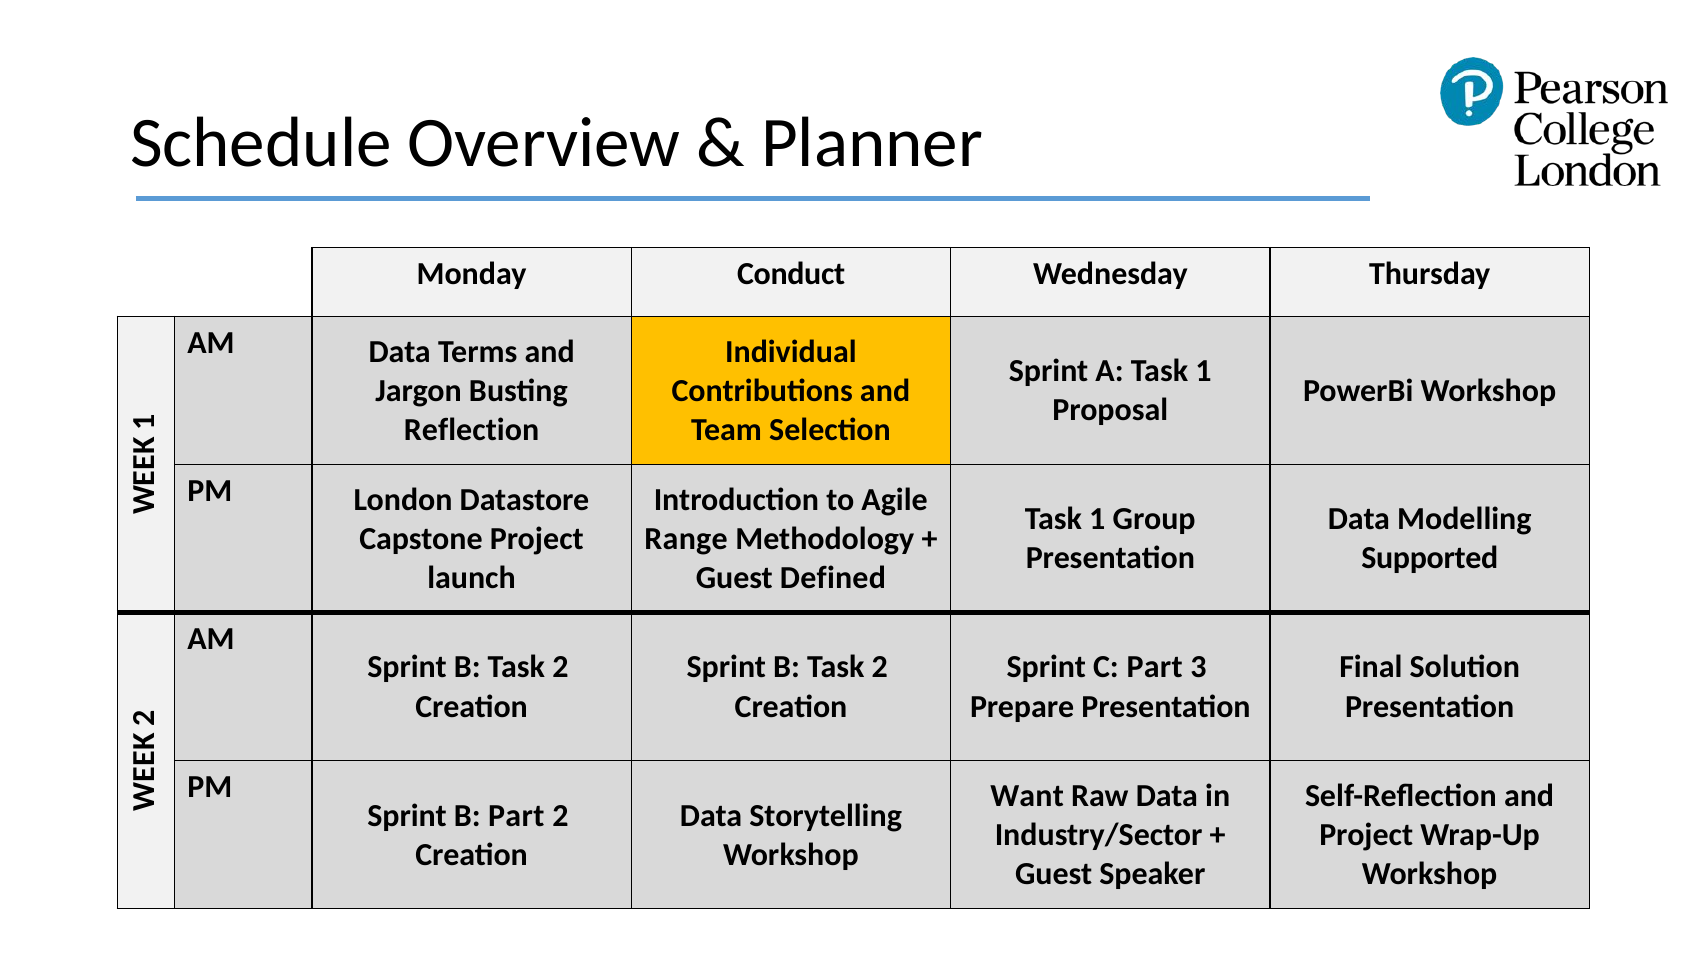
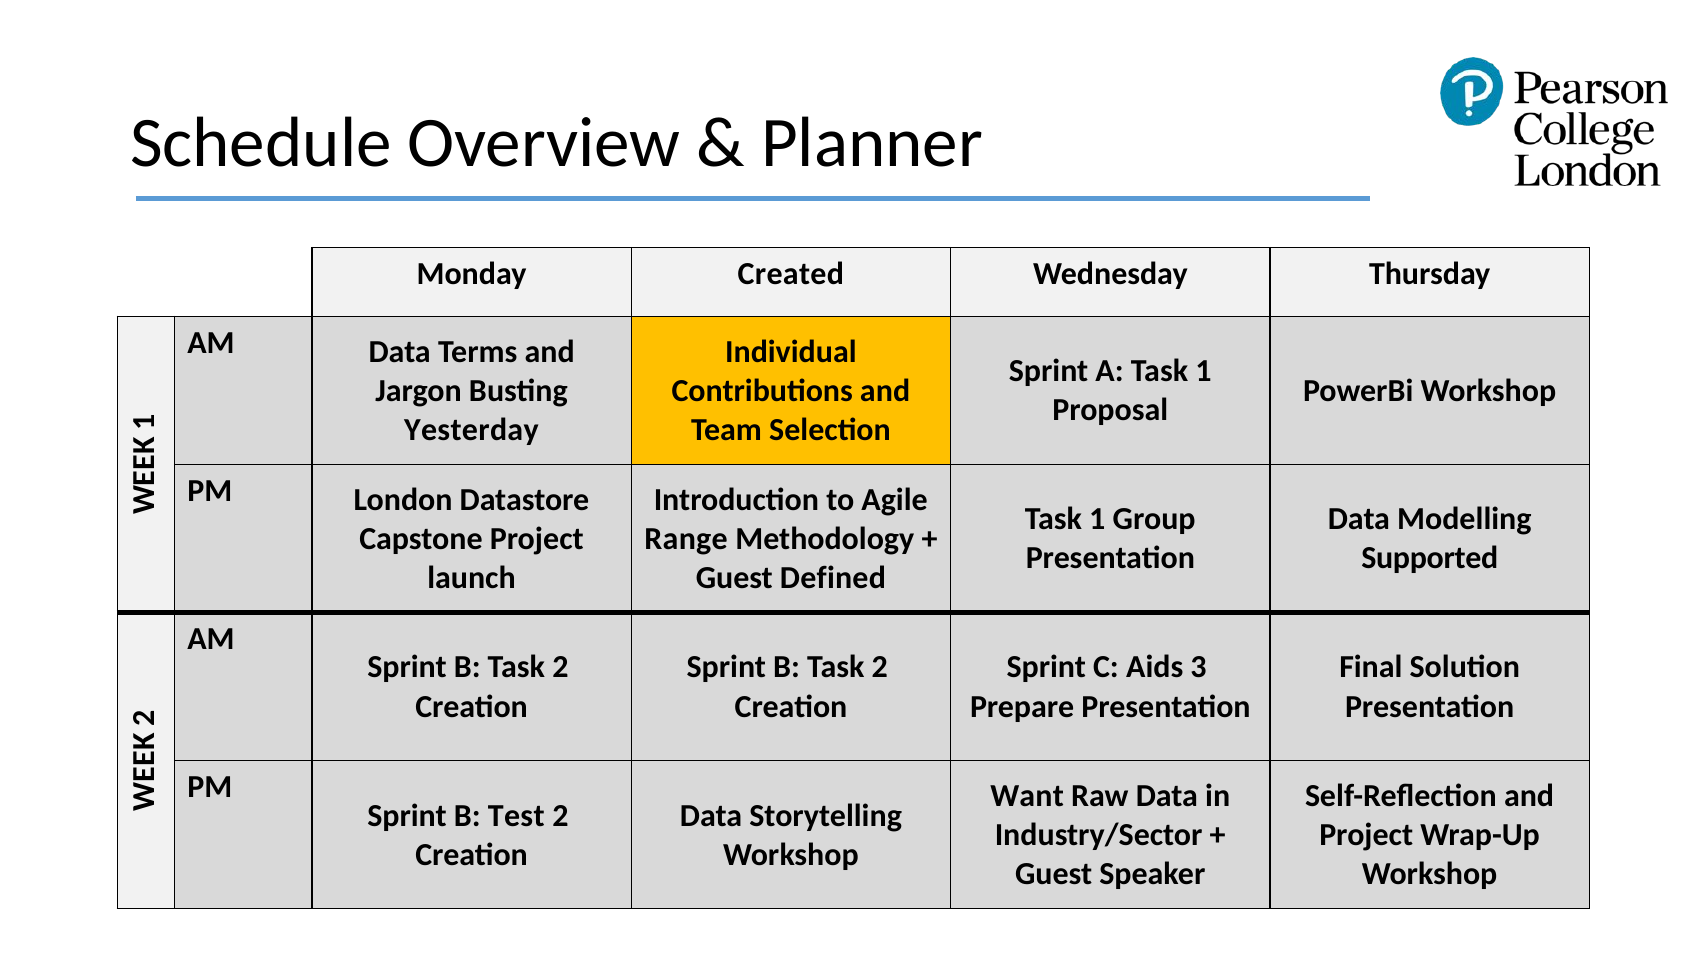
Conduct: Conduct -> Created
Reflection: Reflection -> Yesterday
C Part: Part -> Aids
B Part: Part -> Test
